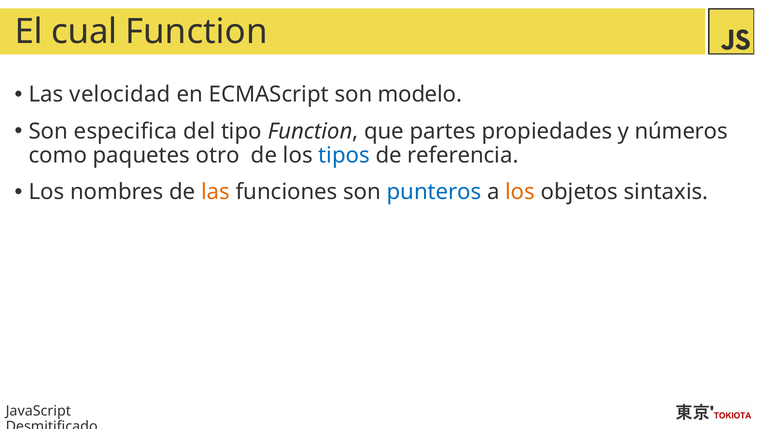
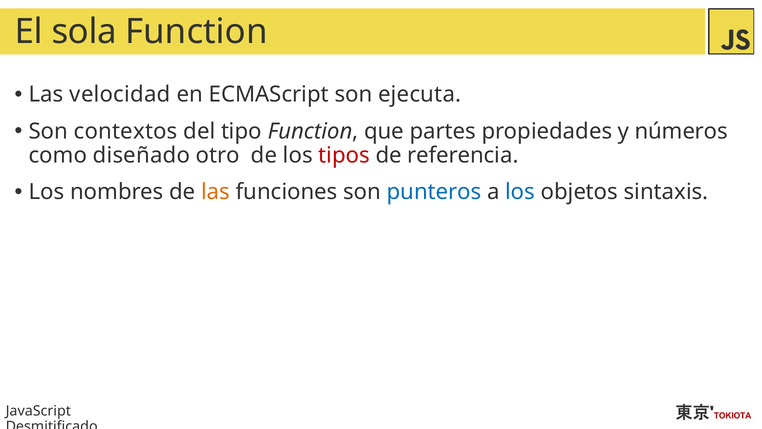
cual: cual -> sola
modelo: modelo -> ejecuta
especifica: especifica -> contextos
paquetes: paquetes -> diseñado
tipos colour: blue -> red
los at (520, 192) colour: orange -> blue
